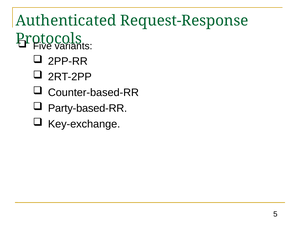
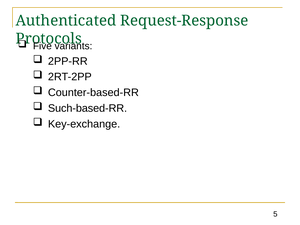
Party-based-RR: Party-based-RR -> Such-based-RR
